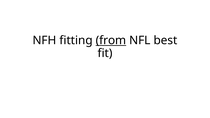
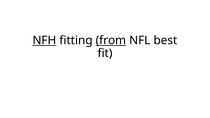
NFH underline: none -> present
